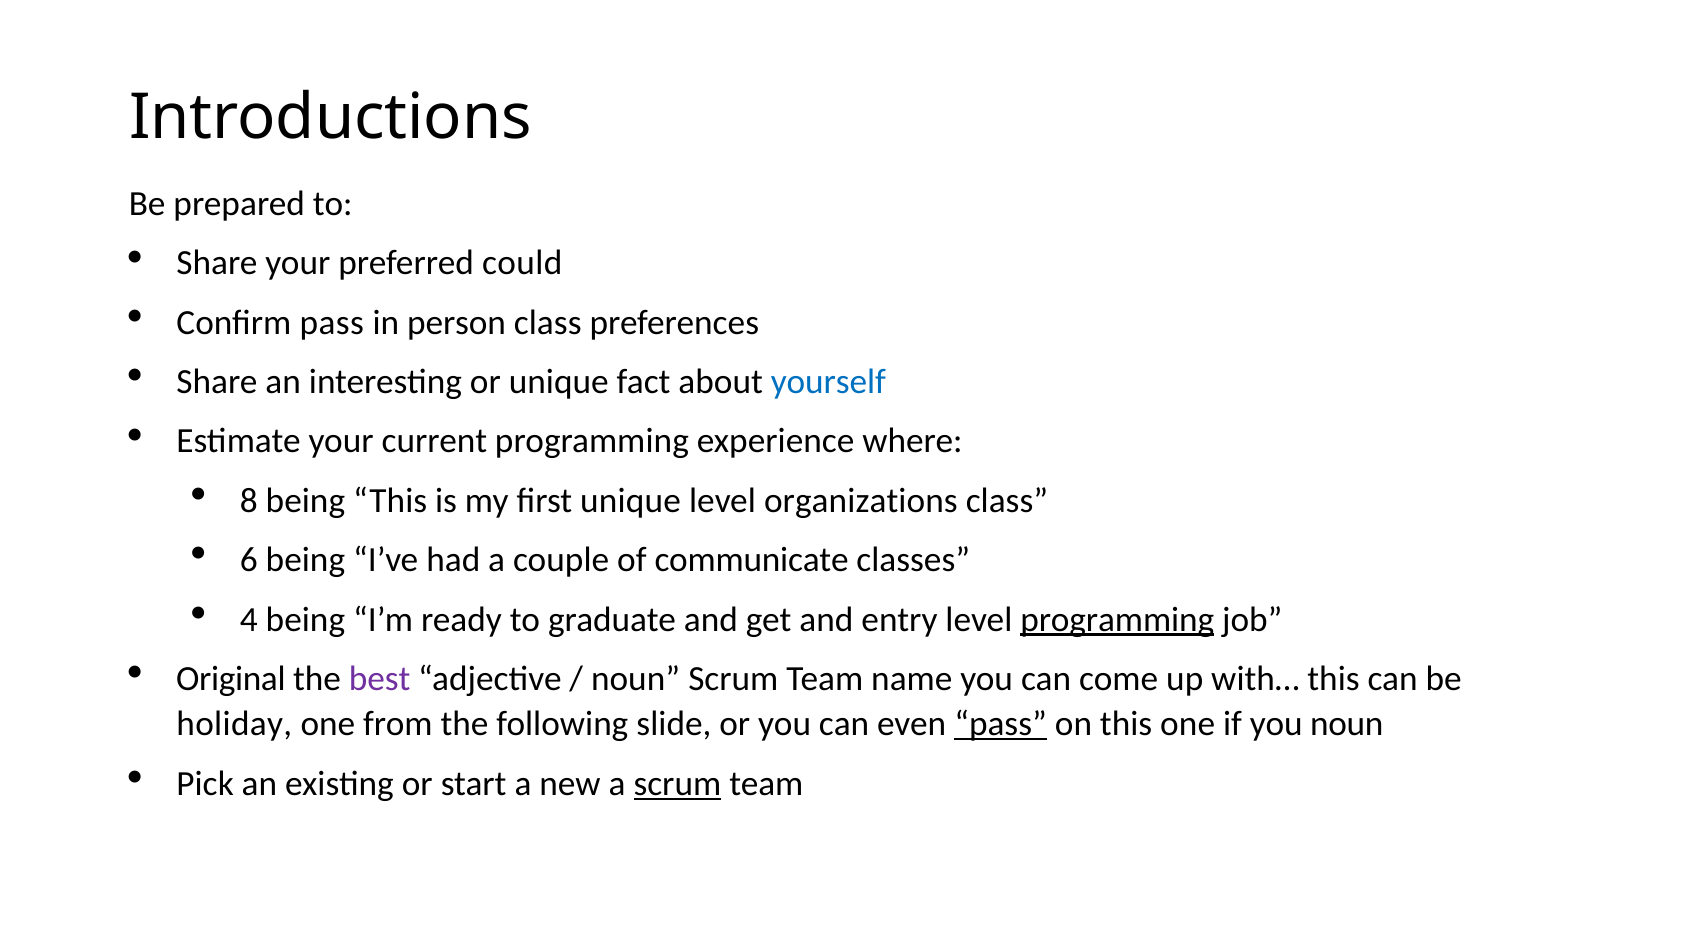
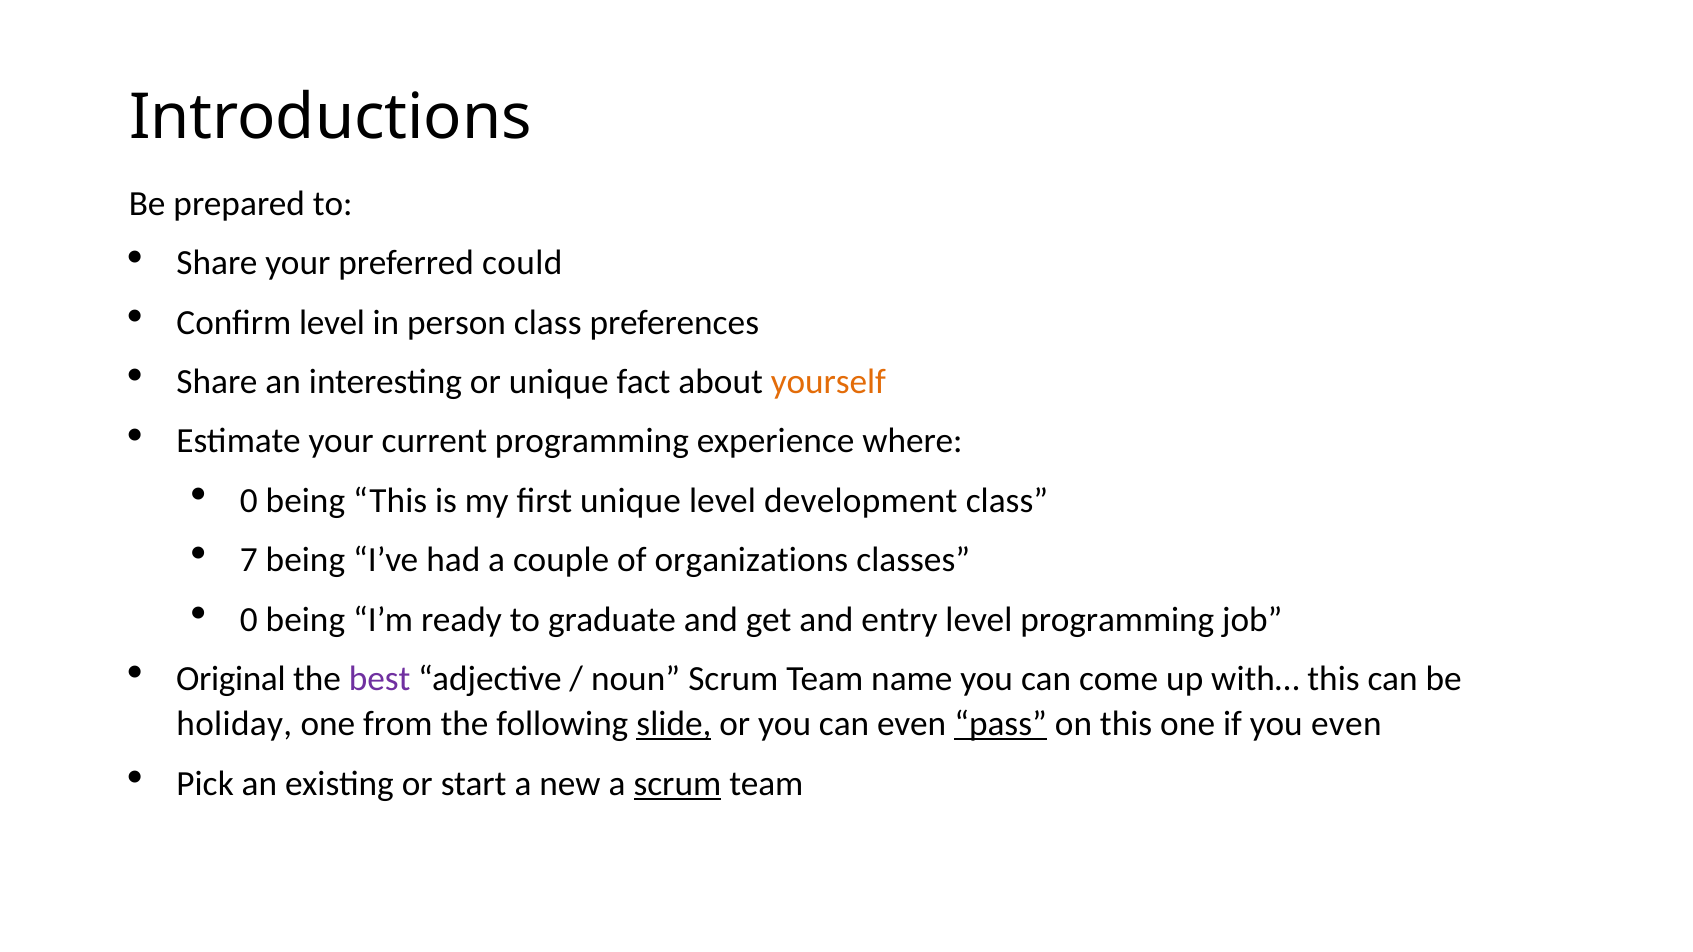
Confirm pass: pass -> level
yourself colour: blue -> orange
8 at (249, 501): 8 -> 0
organizations: organizations -> development
6: 6 -> 7
communicate: communicate -> organizations
4 at (249, 620): 4 -> 0
programming at (1117, 620) underline: present -> none
slide underline: none -> present
you noun: noun -> even
